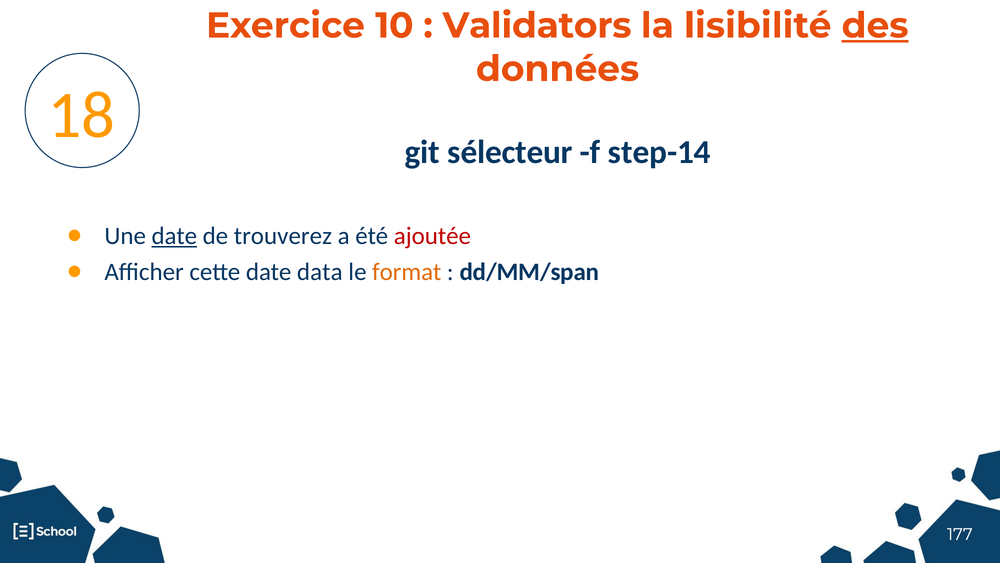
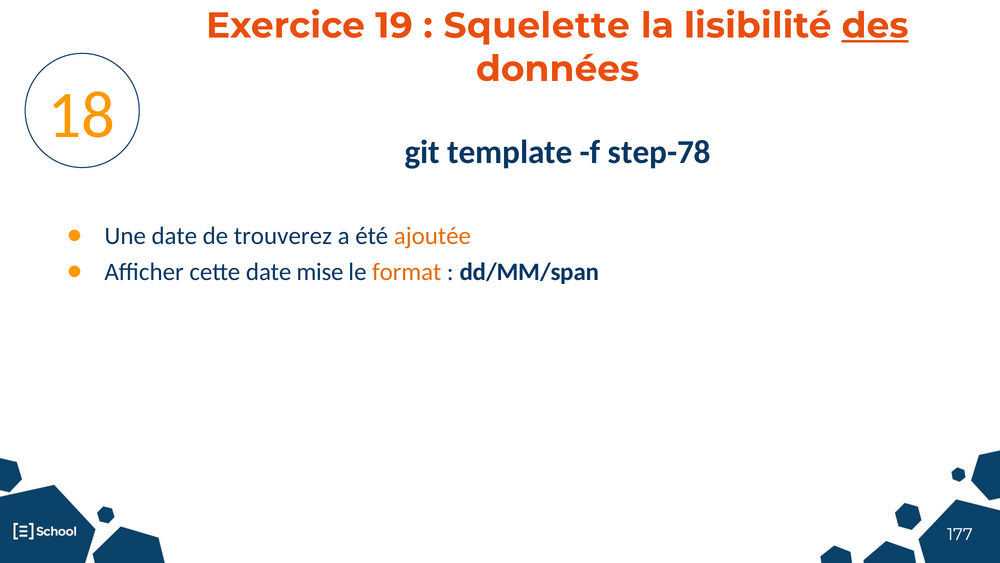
10: 10 -> 19
Validators: Validators -> Squelette
sélecteur: sélecteur -> template
step-14: step-14 -> step-78
date at (174, 236) underline: present -> none
ajoutée colour: red -> orange
data: data -> mise
